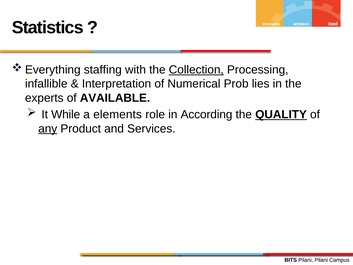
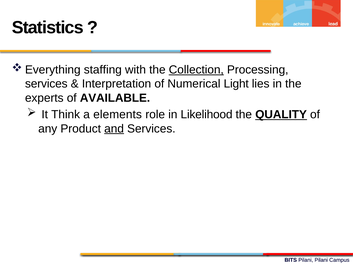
infallible at (46, 84): infallible -> services
Prob: Prob -> Light
While: While -> Think
According: According -> Likelihood
any underline: present -> none
and underline: none -> present
